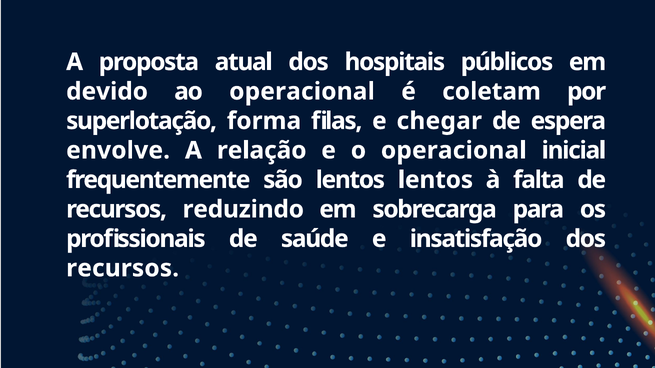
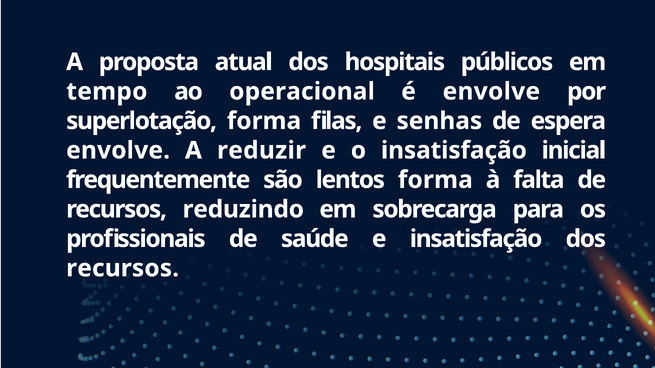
devido: devido -> tempo
é coletam: coletam -> envolve
chegar: chegar -> senhas
relação: relação -> reduzir
o operacional: operacional -> insatisfação
lentos lentos: lentos -> forma
